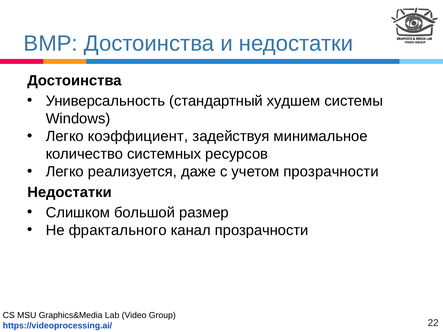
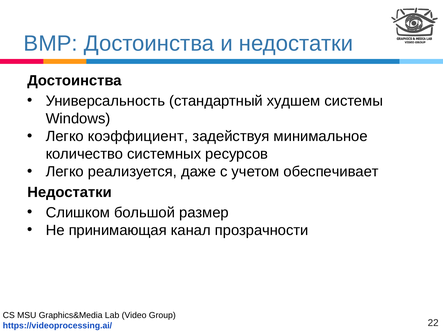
учетом прозрачности: прозрачности -> обеспечивает
фрактального: фрактального -> принимающая
